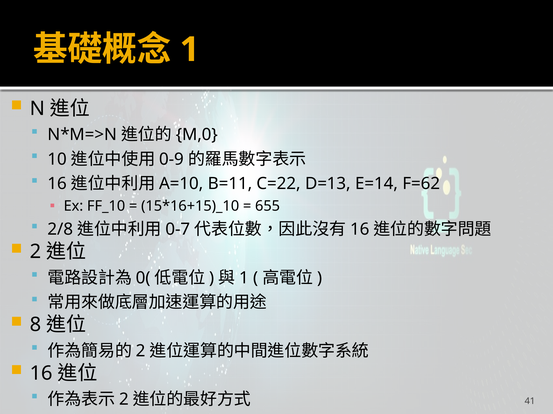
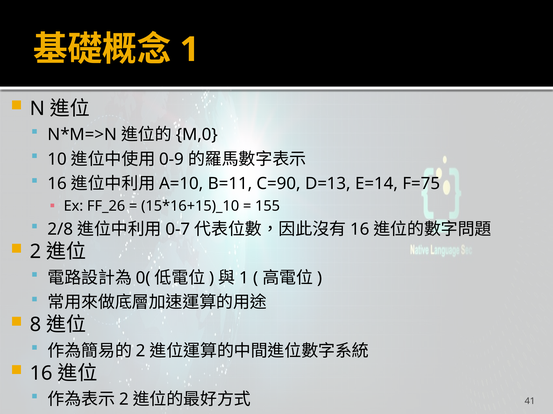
C=22: C=22 -> C=90
F=62: F=62 -> F=75
FF_10: FF_10 -> FF_26
655: 655 -> 155
